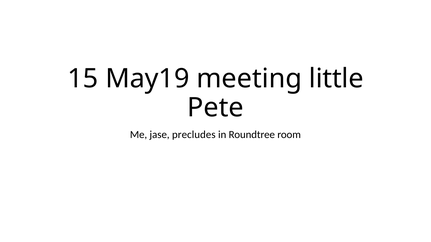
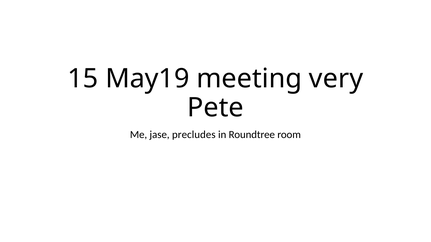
little: little -> very
